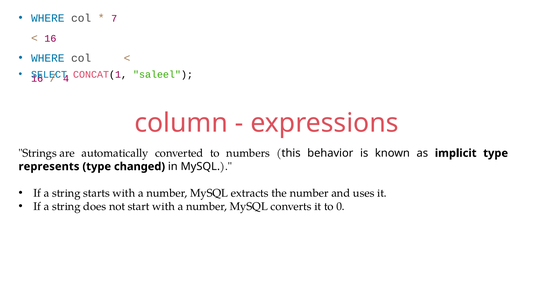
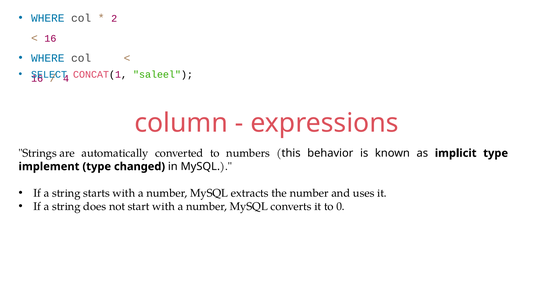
7: 7 -> 2
represents: represents -> implement
